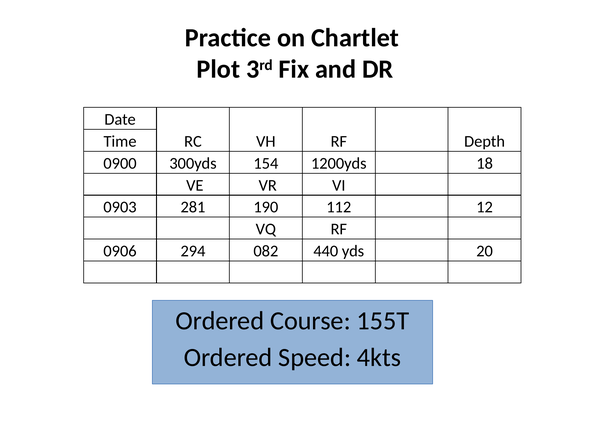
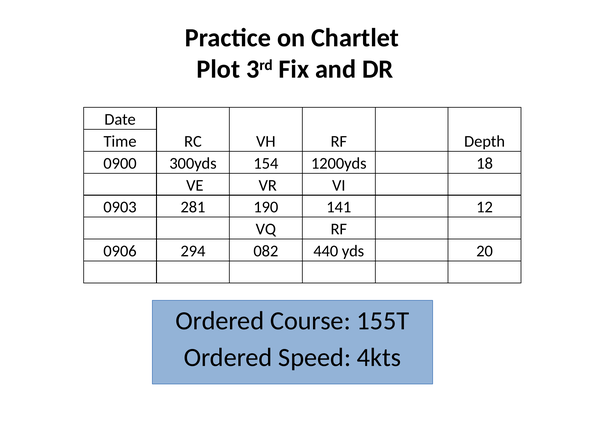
112: 112 -> 141
